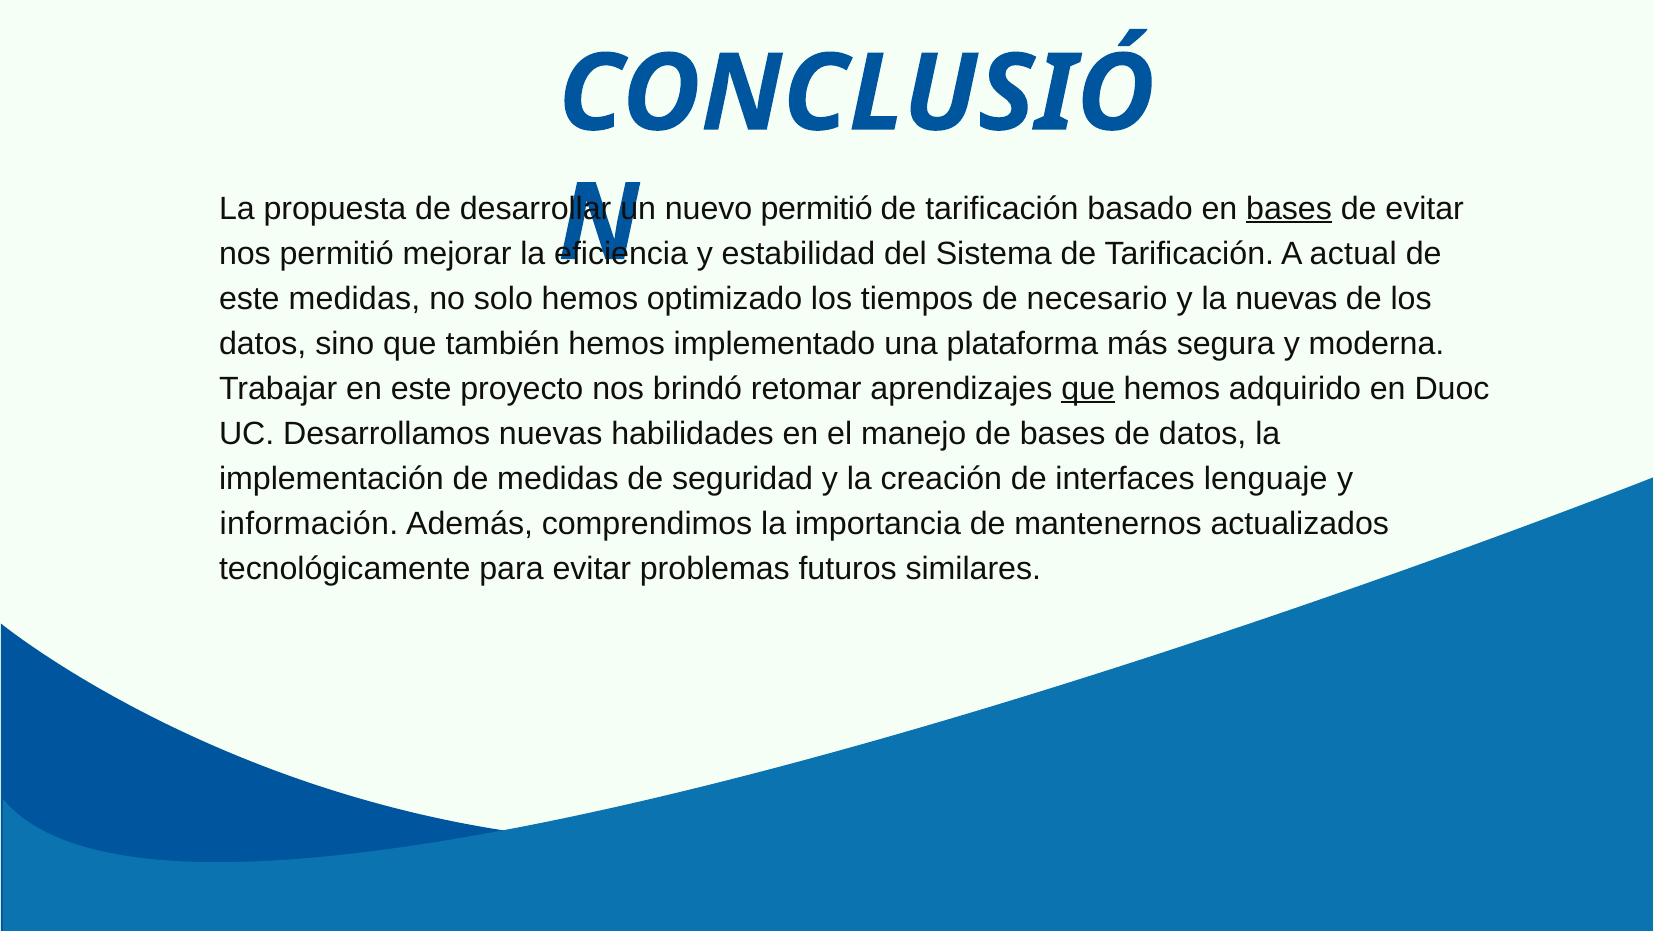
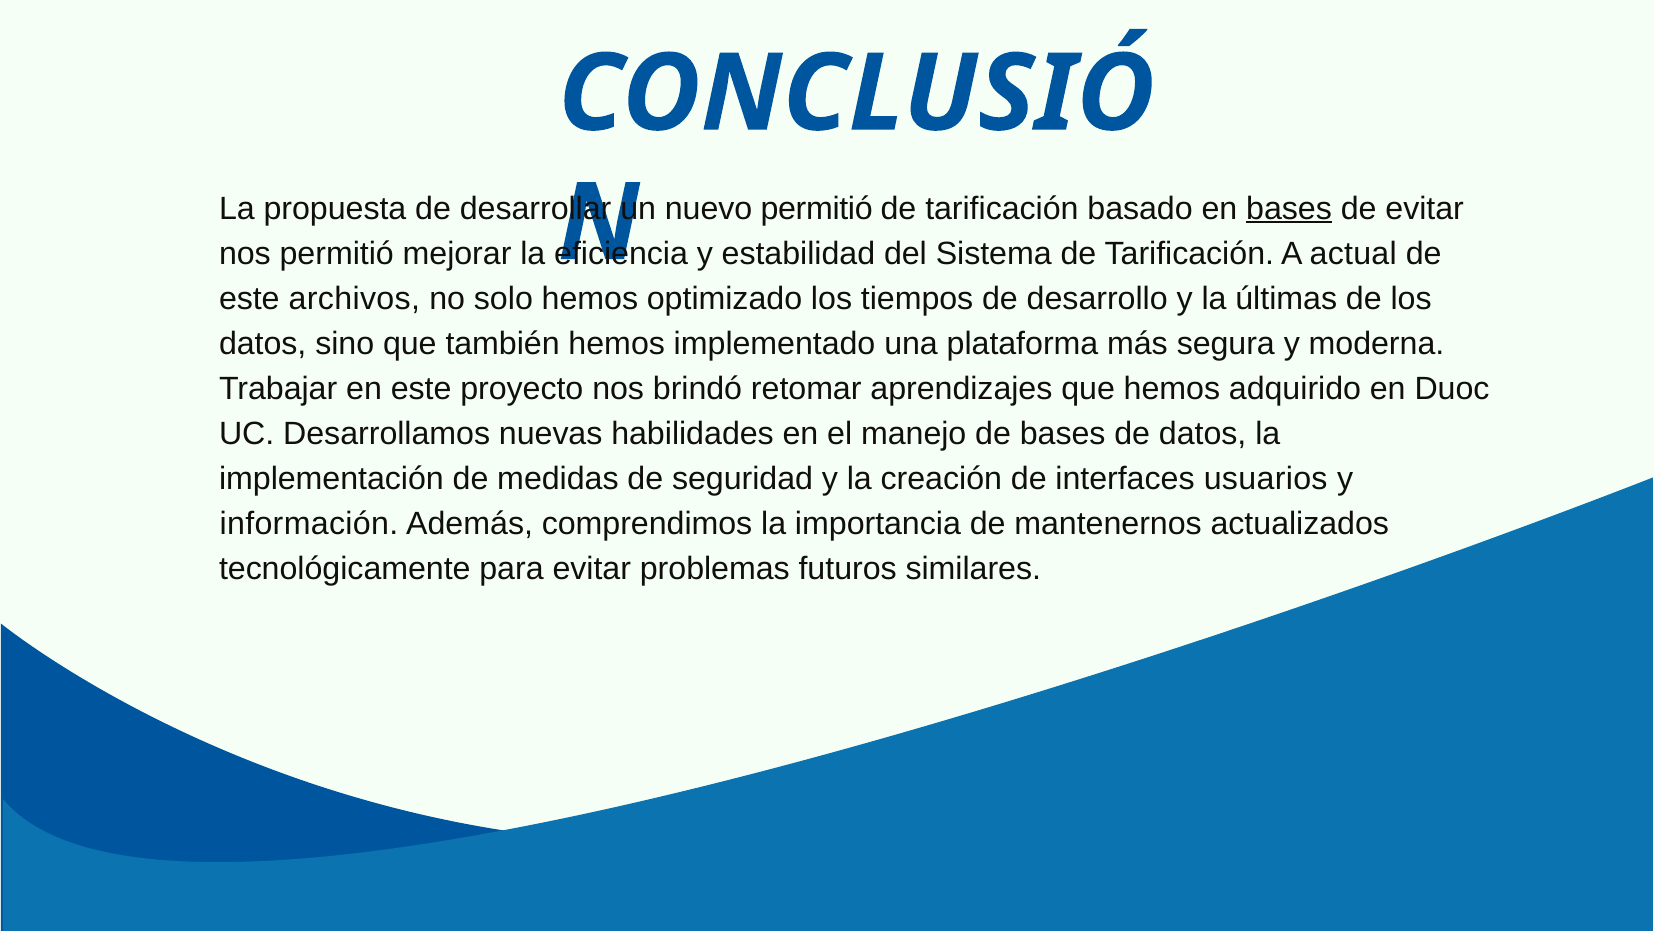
este medidas: medidas -> archivos
necesario: necesario -> desarrollo
la nuevas: nuevas -> últimas
que at (1088, 388) underline: present -> none
lenguaje: lenguaje -> usuarios
